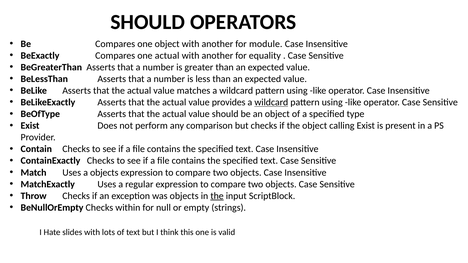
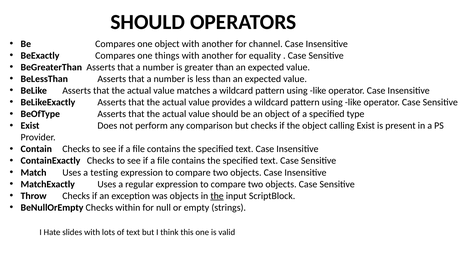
module: module -> channel
one actual: actual -> things
wildcard at (271, 102) underline: present -> none
a objects: objects -> testing
